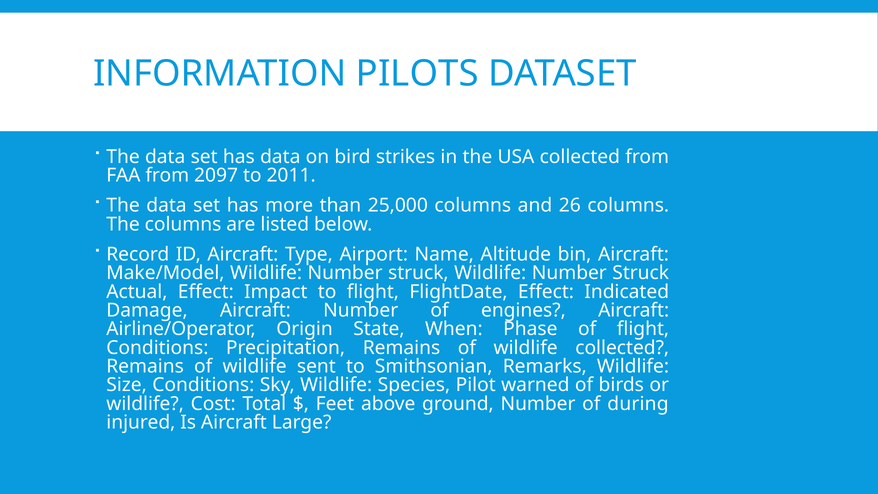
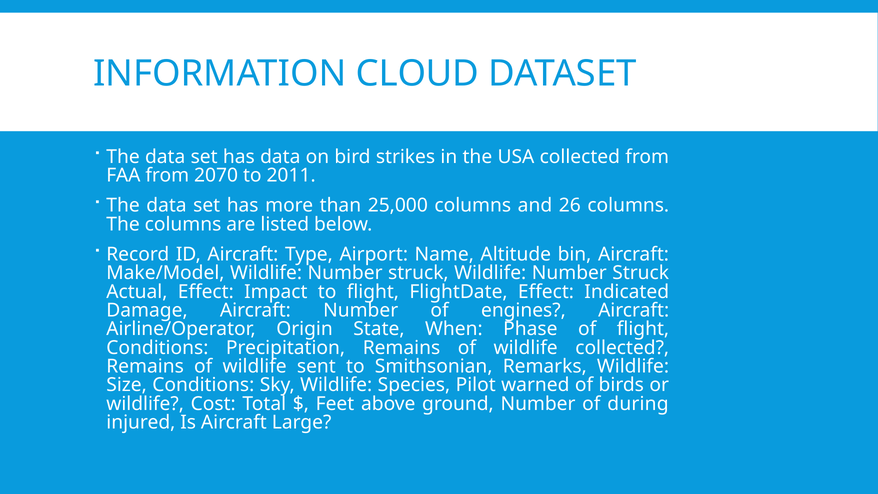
PILOTS: PILOTS -> CLOUD
2097: 2097 -> 2070
